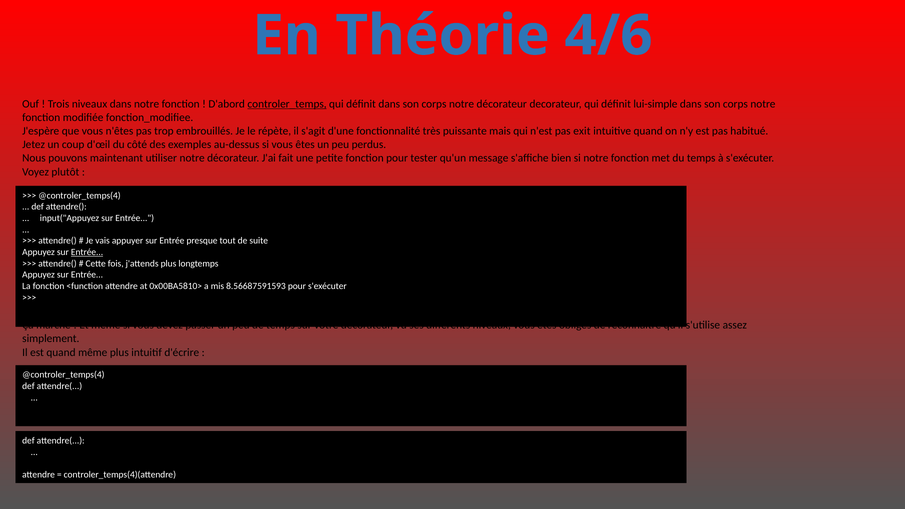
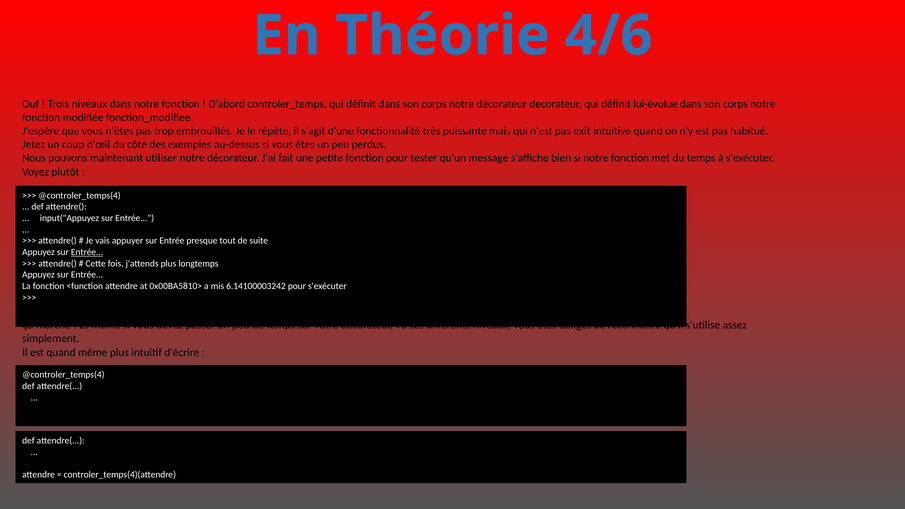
controler_temps underline: present -> none
lui-simple: lui-simple -> lui-évolue
8.56687591593: 8.56687591593 -> 6.14100003242
